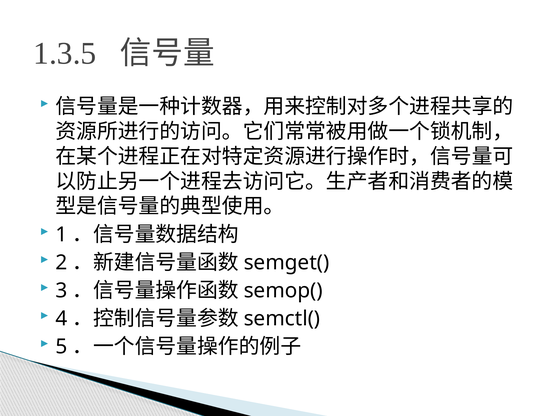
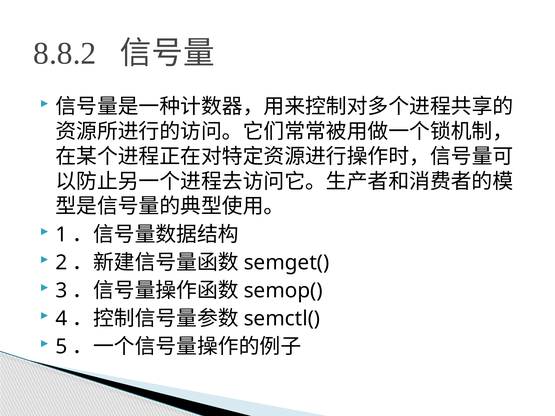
1.3.5: 1.3.5 -> 8.8.2
